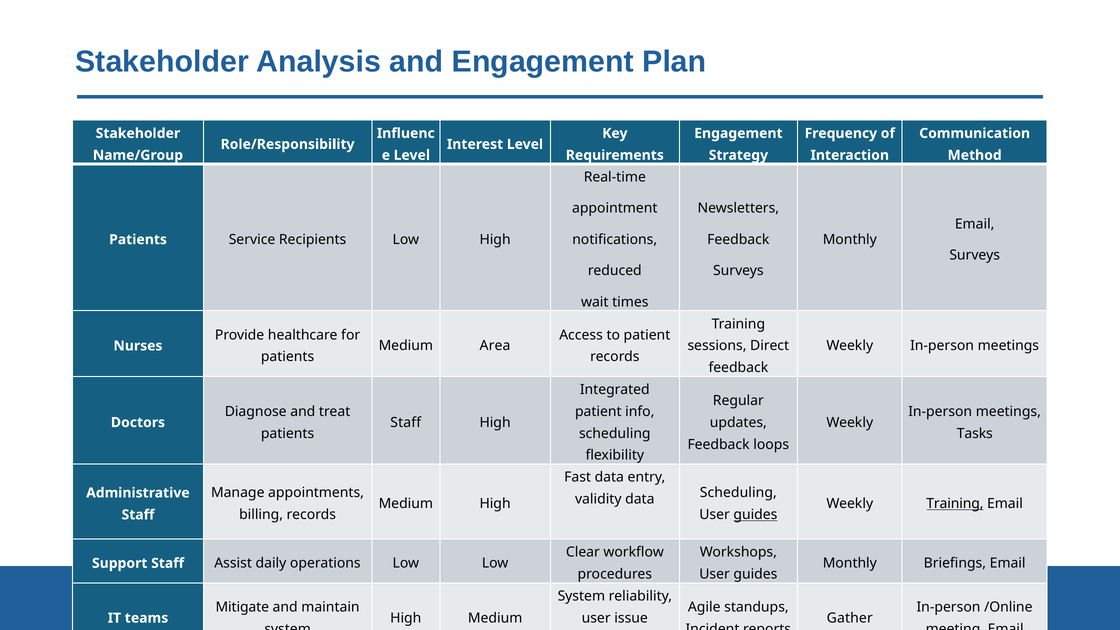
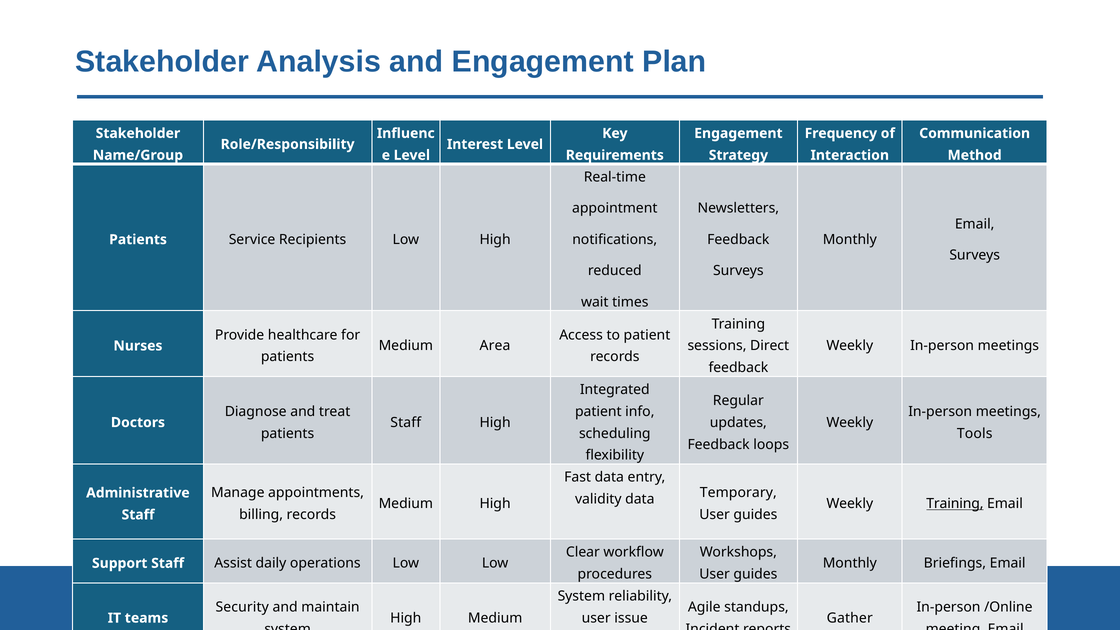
Tasks: Tasks -> Tools
data Scheduling: Scheduling -> Temporary
guides at (755, 515) underline: present -> none
Mitigate: Mitigate -> Security
